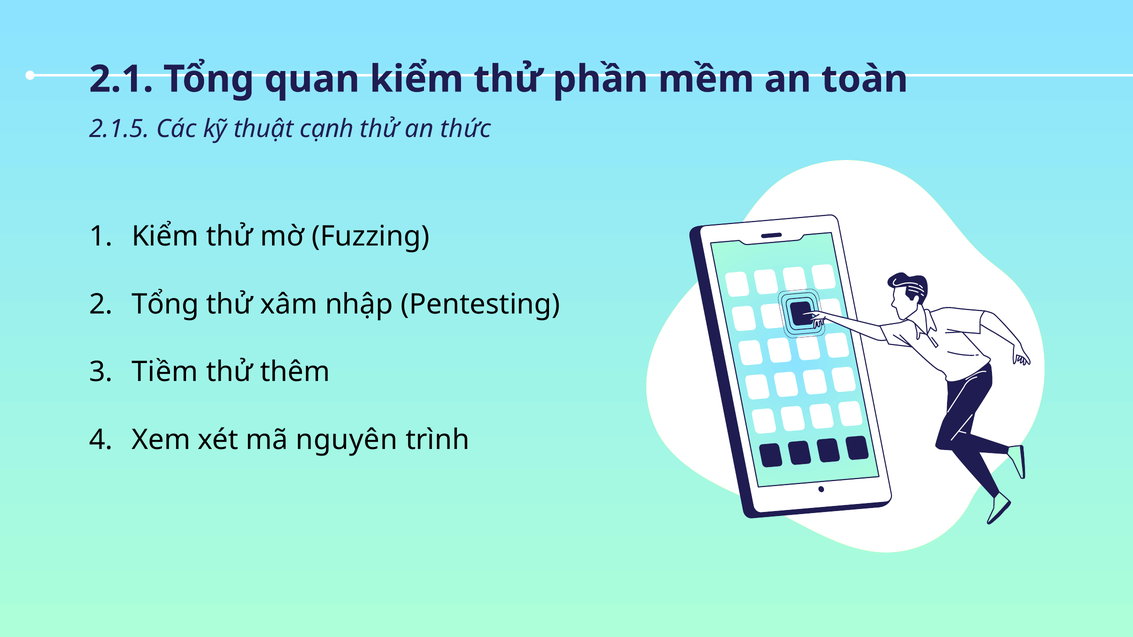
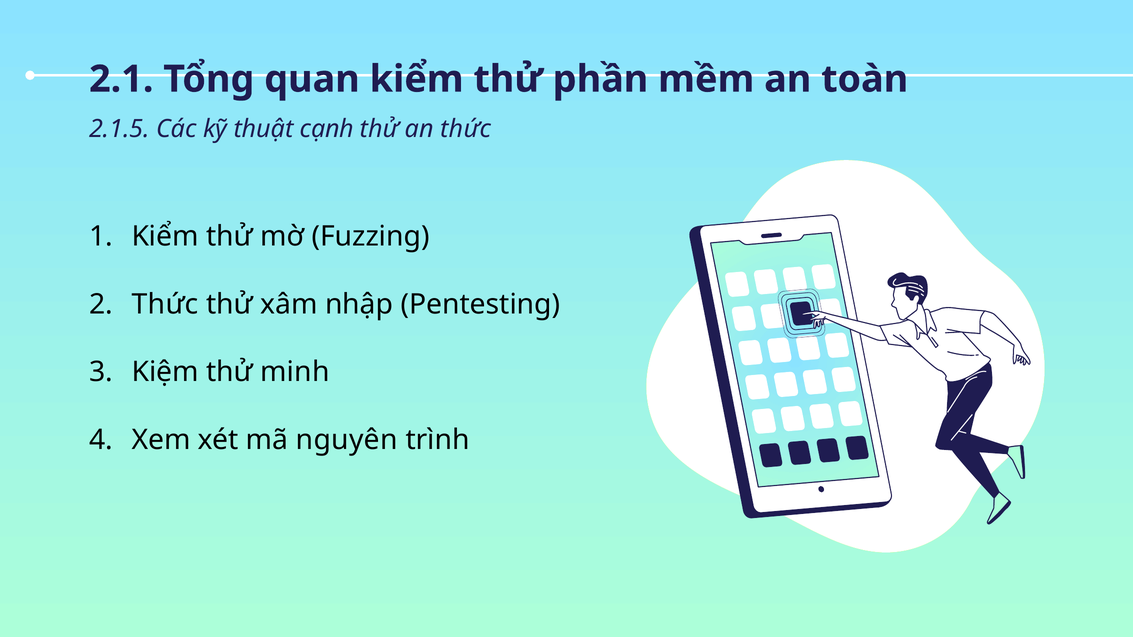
Tổng at (165, 304): Tổng -> Thức
Tiềm: Tiềm -> Kiệm
thêm: thêm -> minh
